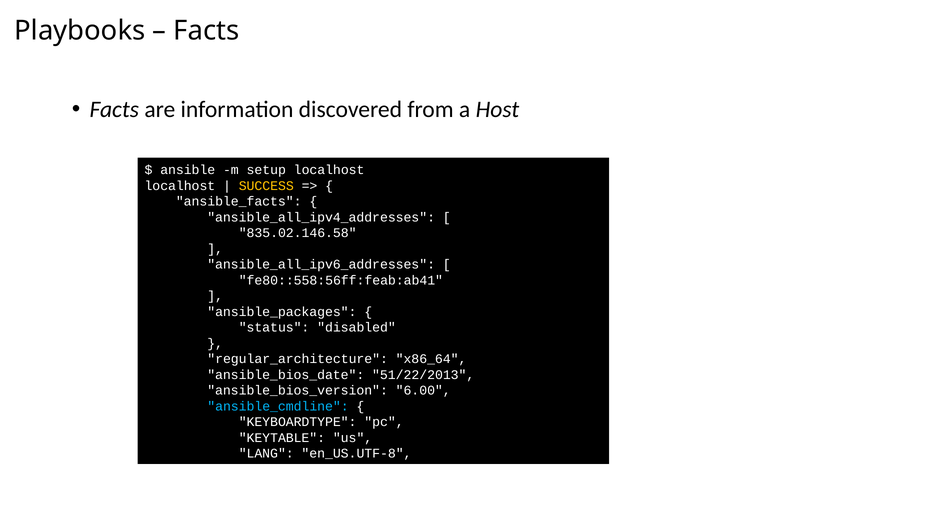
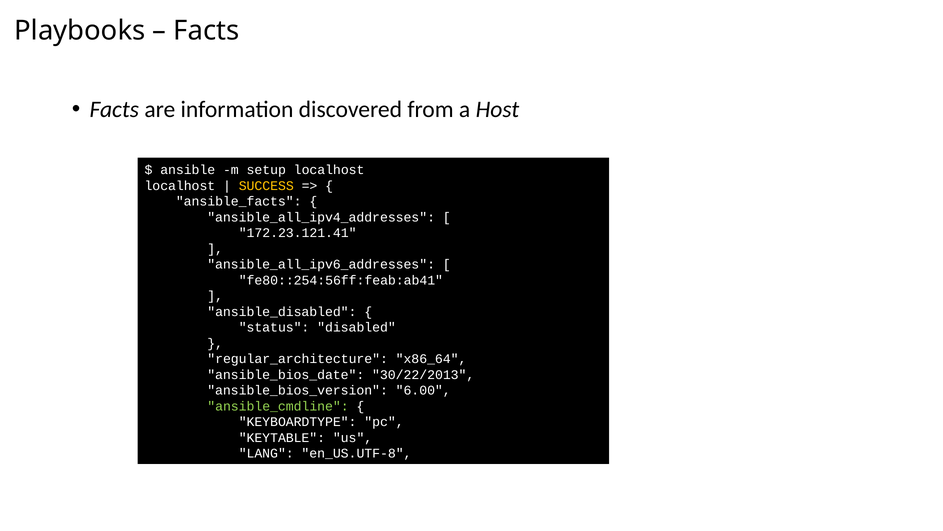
835.02.146.58: 835.02.146.58 -> 172.23.121.41
fe80::558:56ff:feab:ab41: fe80::558:56ff:feab:ab41 -> fe80::254:56ff:feab:ab41
ansible_packages: ansible_packages -> ansible_disabled
51/22/2013: 51/22/2013 -> 30/22/2013
ansible_cmdline colour: light blue -> light green
